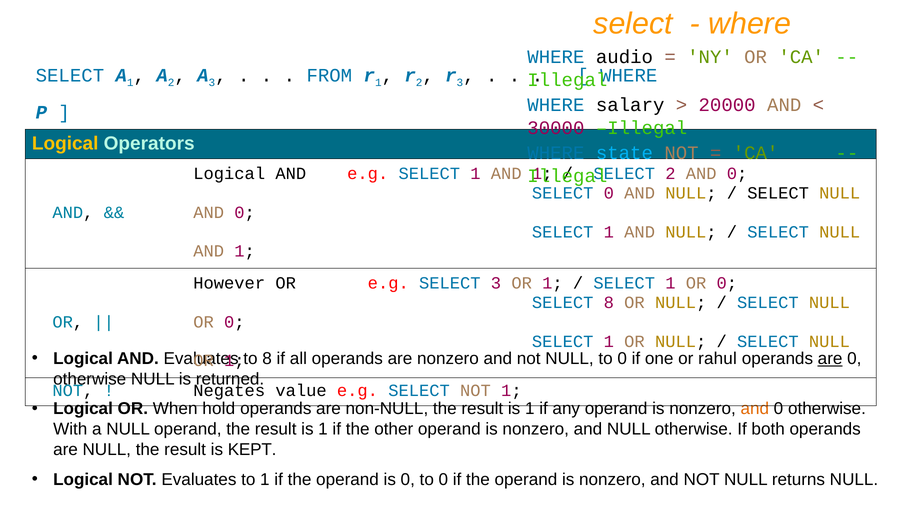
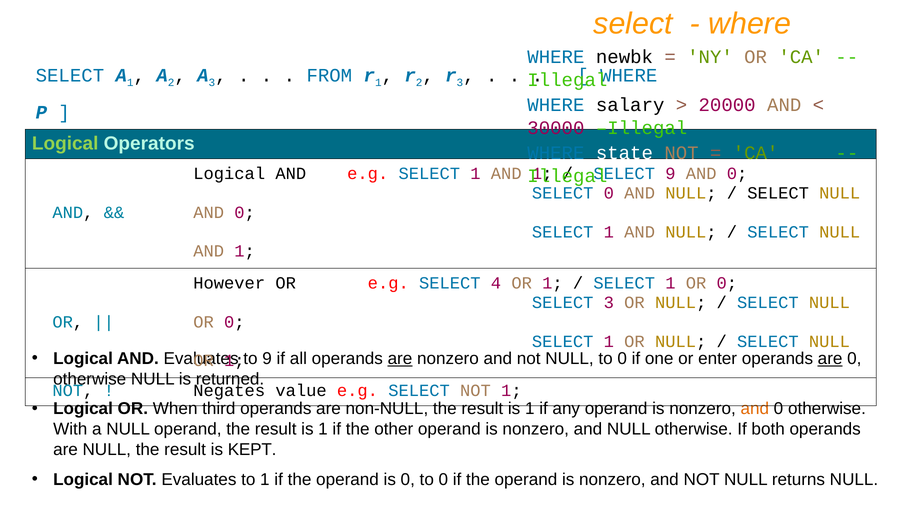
audio: audio -> newbk
Logical at (65, 144) colour: yellow -> light green
state colour: light blue -> white
SELECT 2: 2 -> 9
SELECT 3: 3 -> 4
SELECT 8: 8 -> 3
to 8: 8 -> 9
are at (400, 359) underline: none -> present
rahul: rahul -> enter
hold: hold -> third
